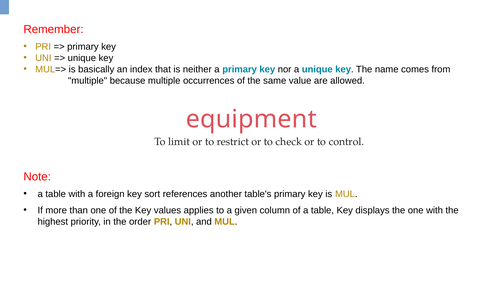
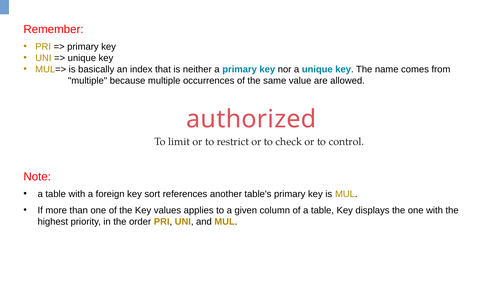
equipment: equipment -> authorized
